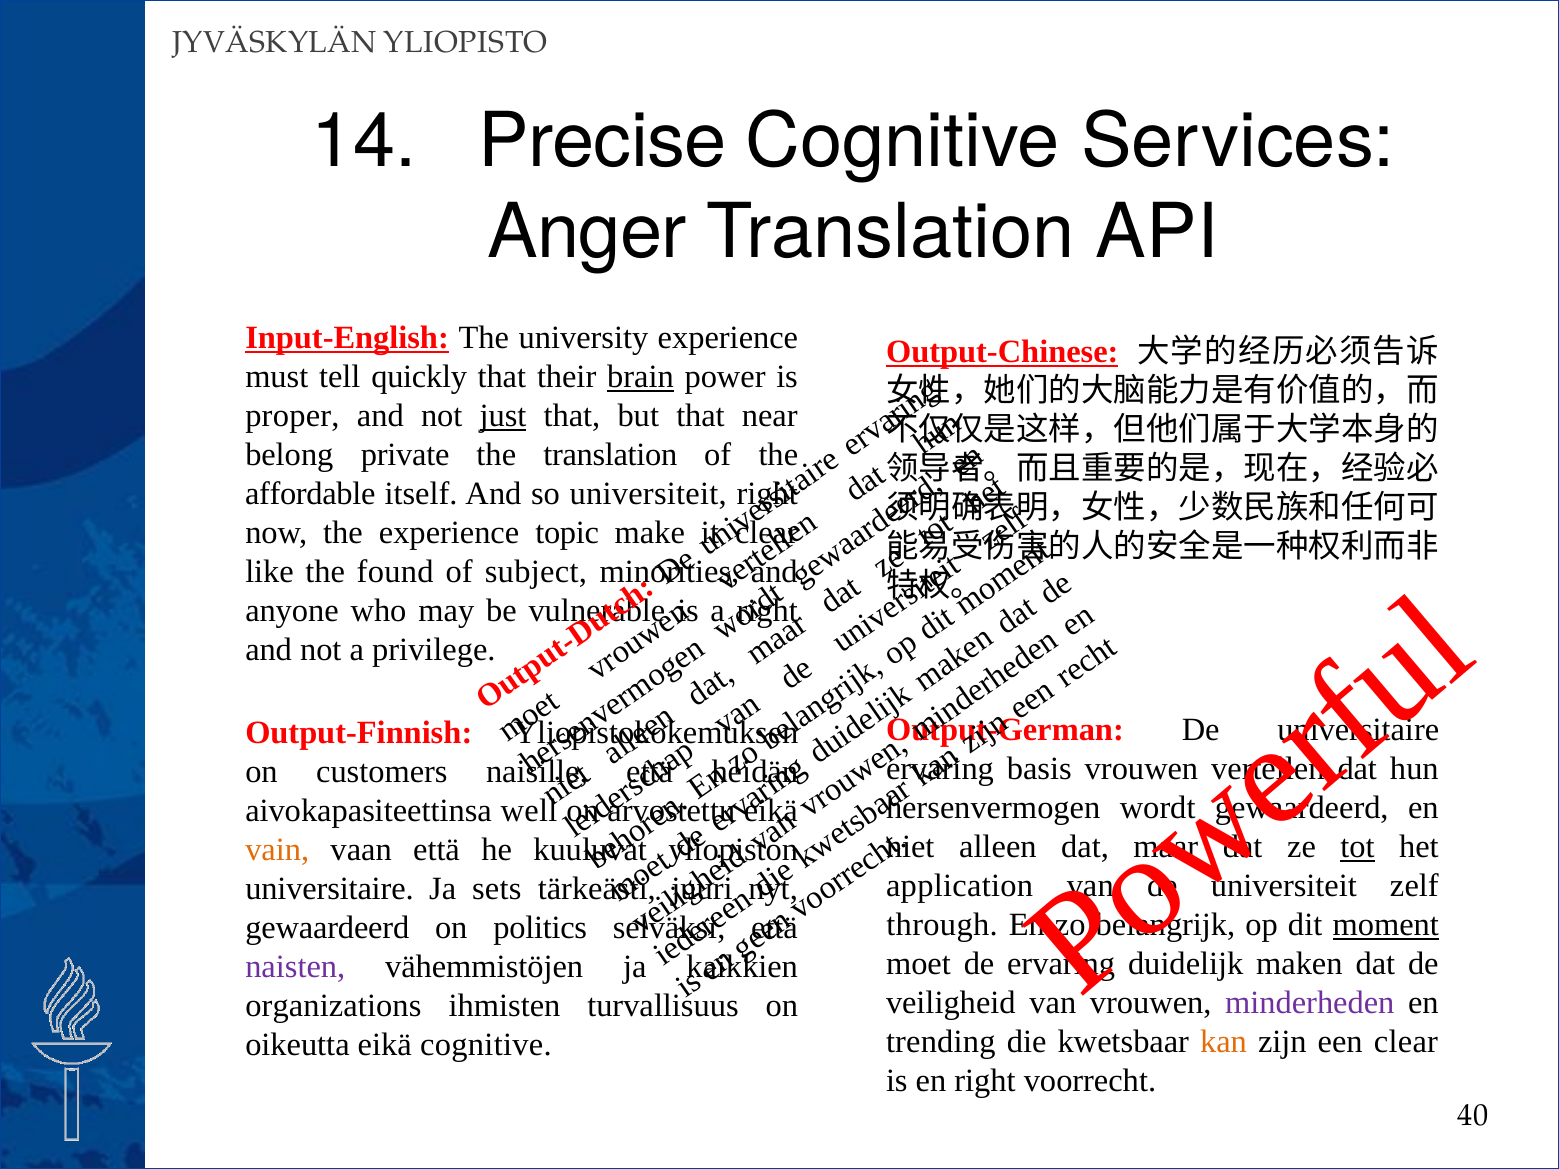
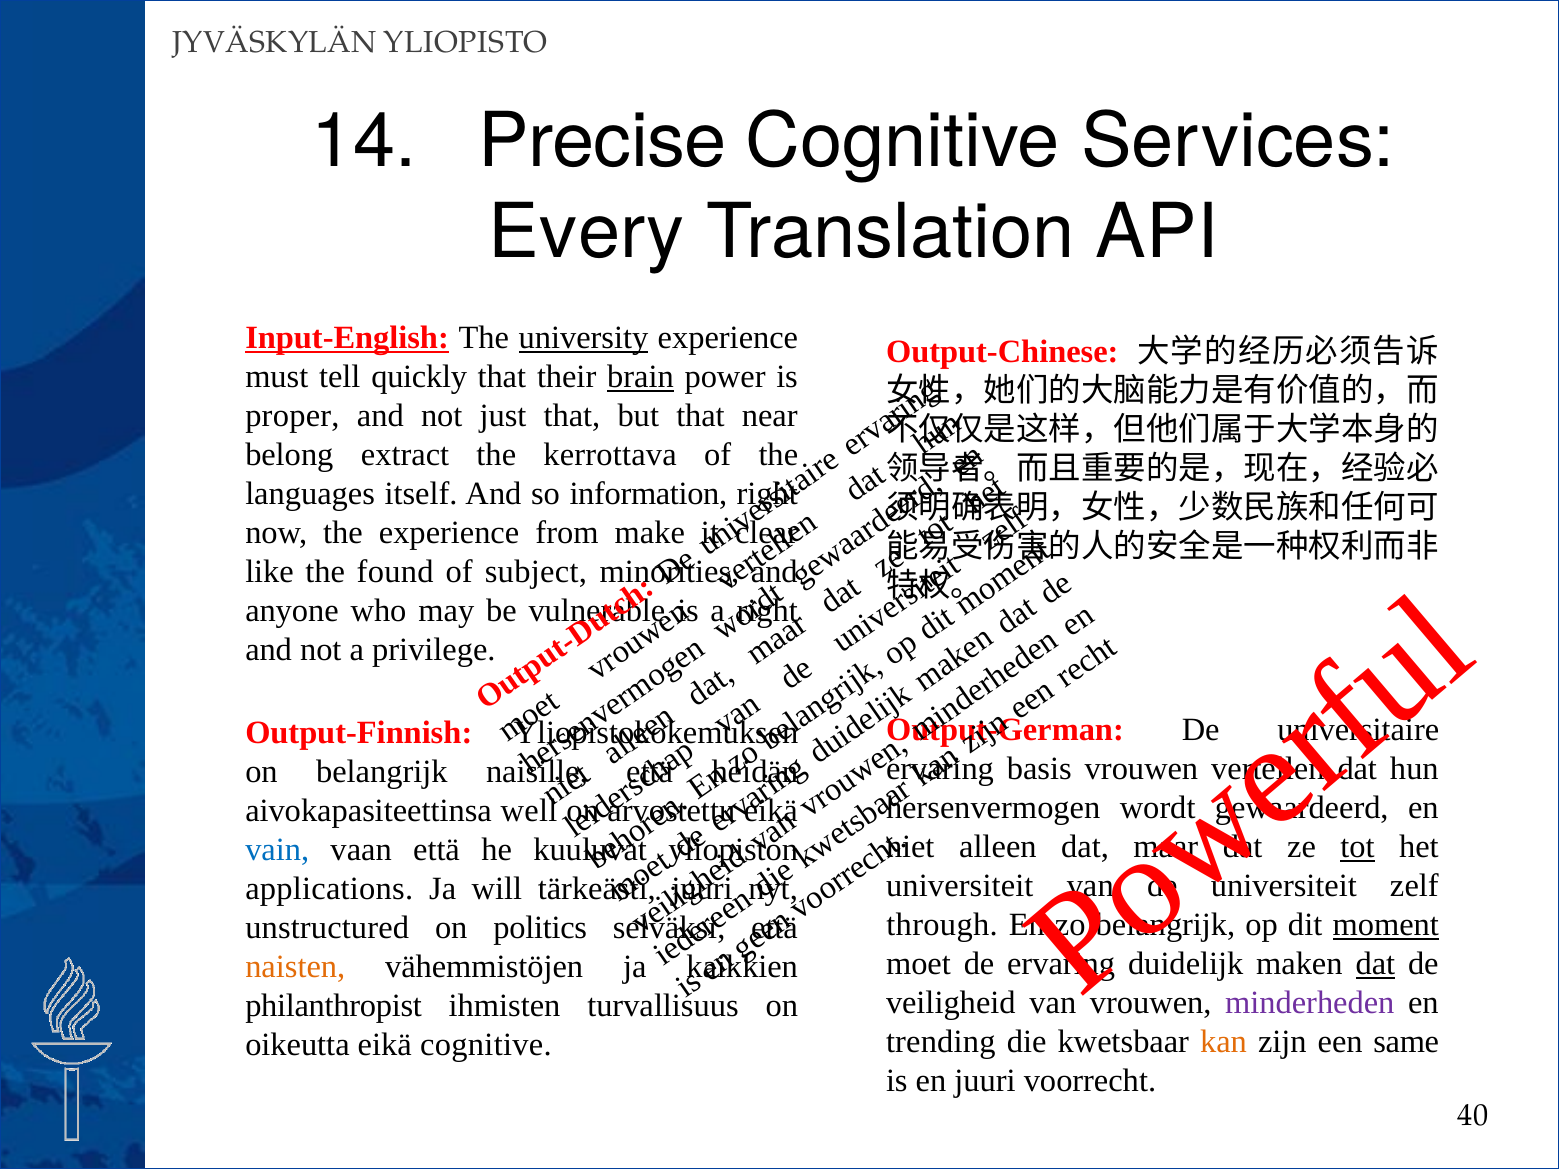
Anger: Anger -> Every
university underline: none -> present
Output-Chinese underline: present -> none
just underline: present -> none
private: private -> extract
the translation: translation -> kerrottava
affordable: affordable -> languages
so universiteit: universiteit -> information
topic: topic -> from
on customers: customers -> belangrijk
vain colour: orange -> blue
application at (960, 886): application -> universiteit
universitaire at (329, 889): universitaire -> applications
sets: sets -> will
gewaardeerd at (327, 928): gewaardeerd -> unstructured
dat at (1375, 964) underline: none -> present
naisten colour: purple -> orange
organizations: organizations -> philanthropist
een clear: clear -> same
en right: right -> juuri
